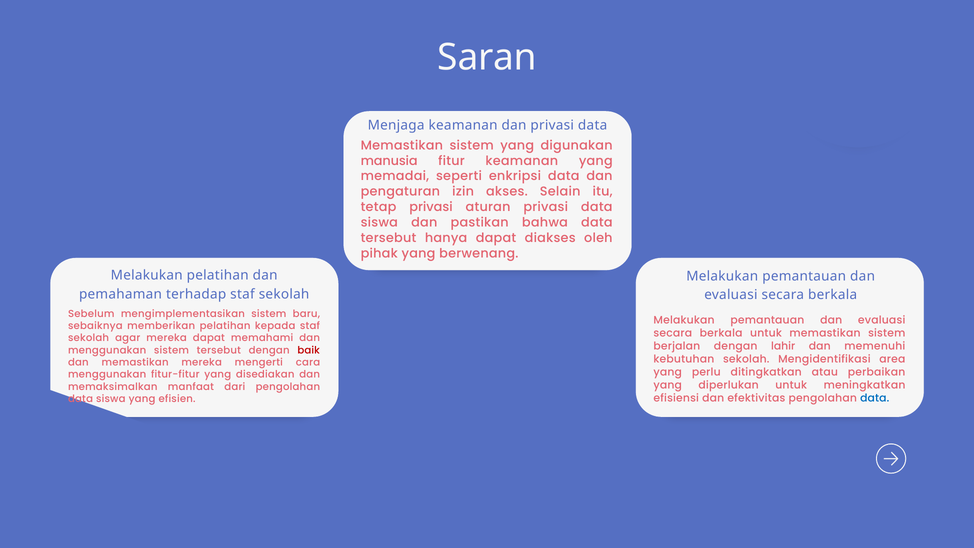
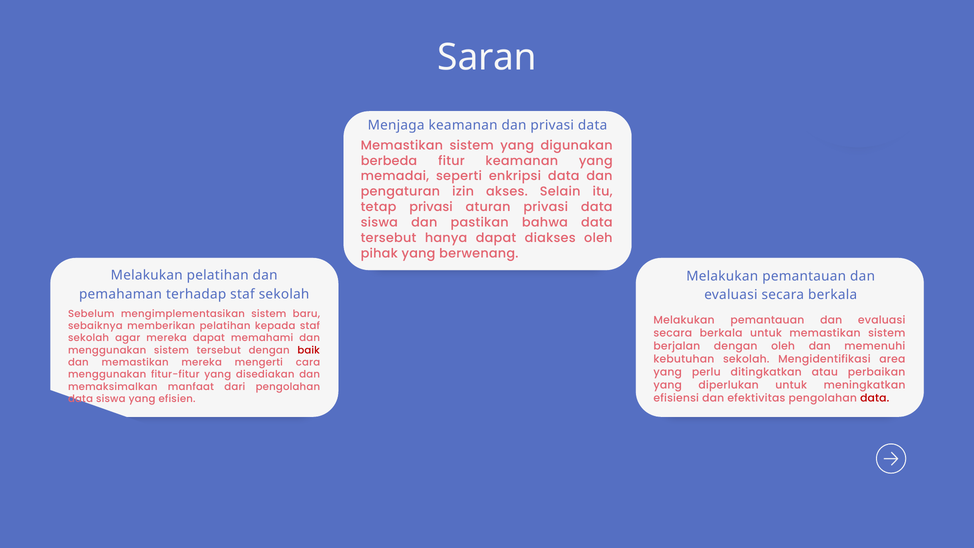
manusia: manusia -> berbeda
dengan lahir: lahir -> oleh
data at (875, 398) colour: blue -> red
